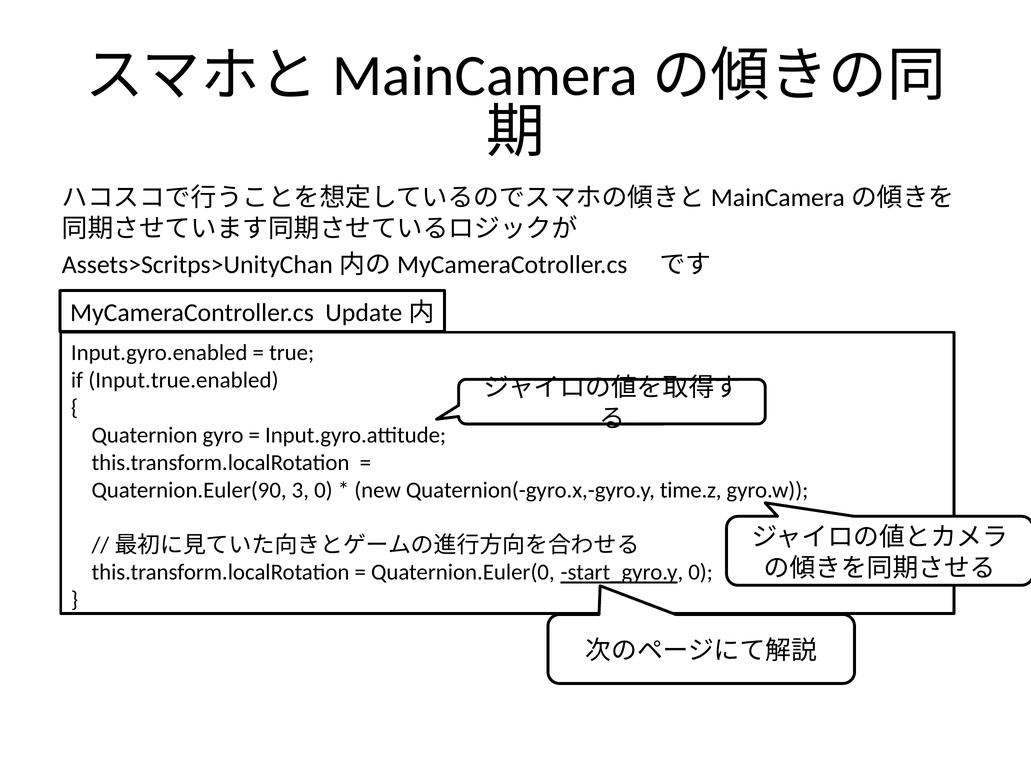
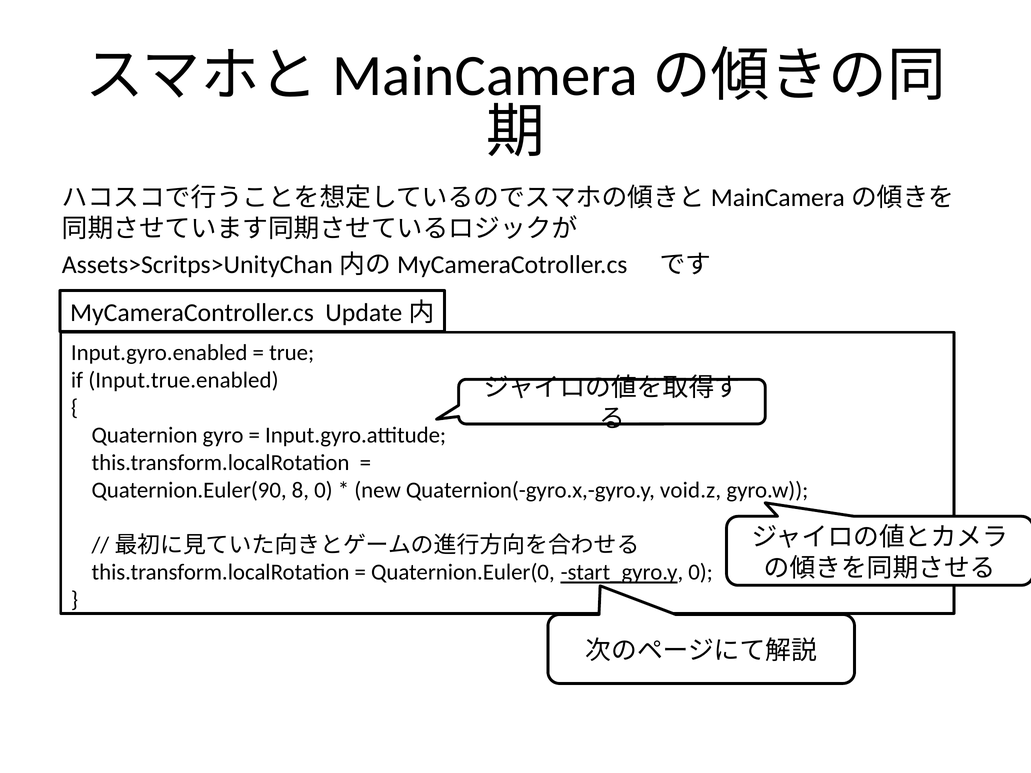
3: 3 -> 8
time.z: time.z -> void.z
